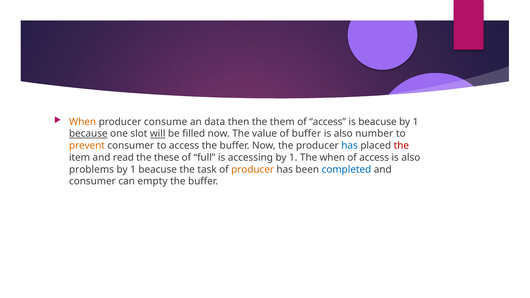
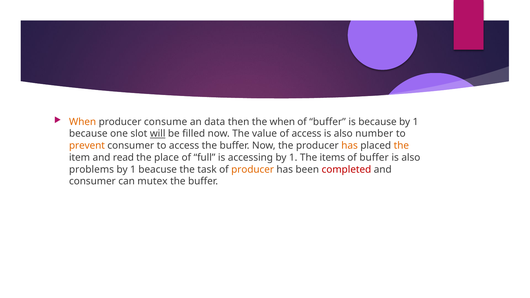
the them: them -> when
access at (328, 122): access -> buffer
is beacuse: beacuse -> because
because at (88, 134) underline: present -> none
of buffer: buffer -> access
has at (350, 146) colour: blue -> orange
the at (401, 146) colour: red -> orange
these: these -> place
The when: when -> items
access at (374, 158): access -> buffer
completed colour: blue -> red
empty: empty -> mutex
